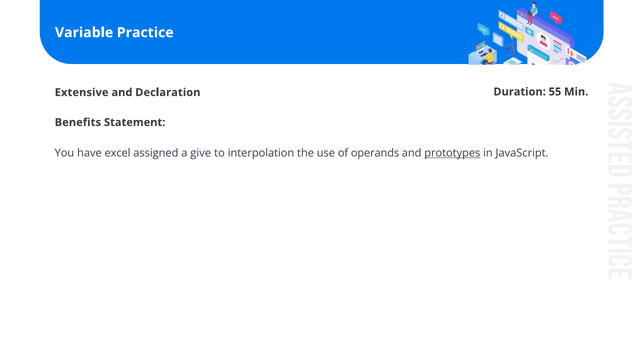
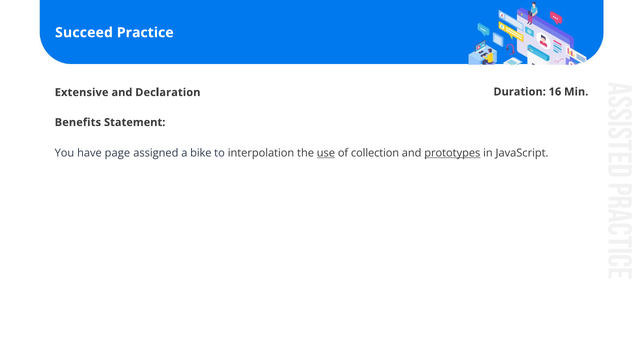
Variable: Variable -> Succeed
55: 55 -> 16
excel: excel -> page
give: give -> bike
use underline: none -> present
operands: operands -> collection
